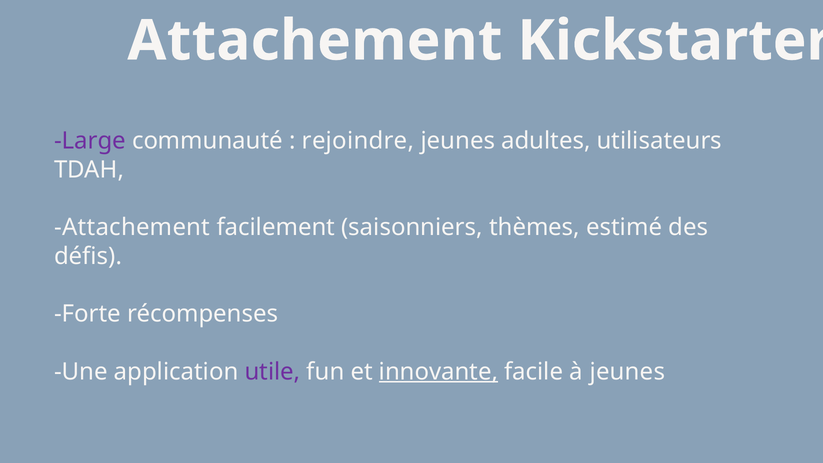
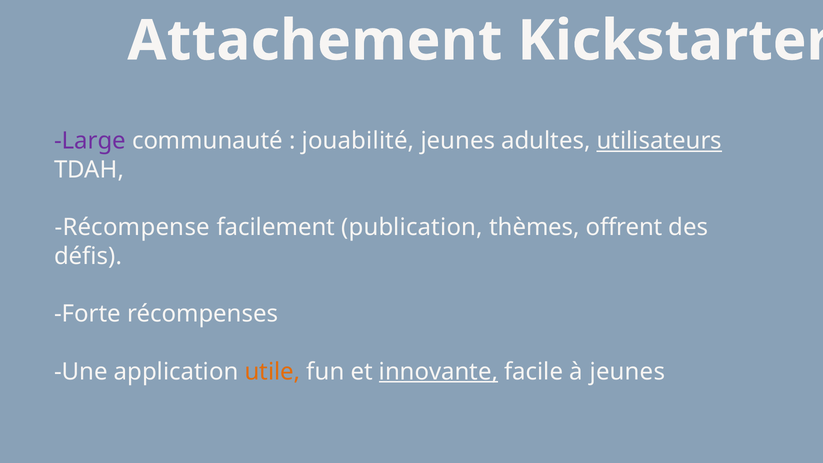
rejoindre: rejoindre -> jouabilité
utilisateurs underline: none -> present
Attachement at (132, 227): Attachement -> Récompense
saisonniers: saisonniers -> publication
estimé: estimé -> offrent
utile colour: purple -> orange
